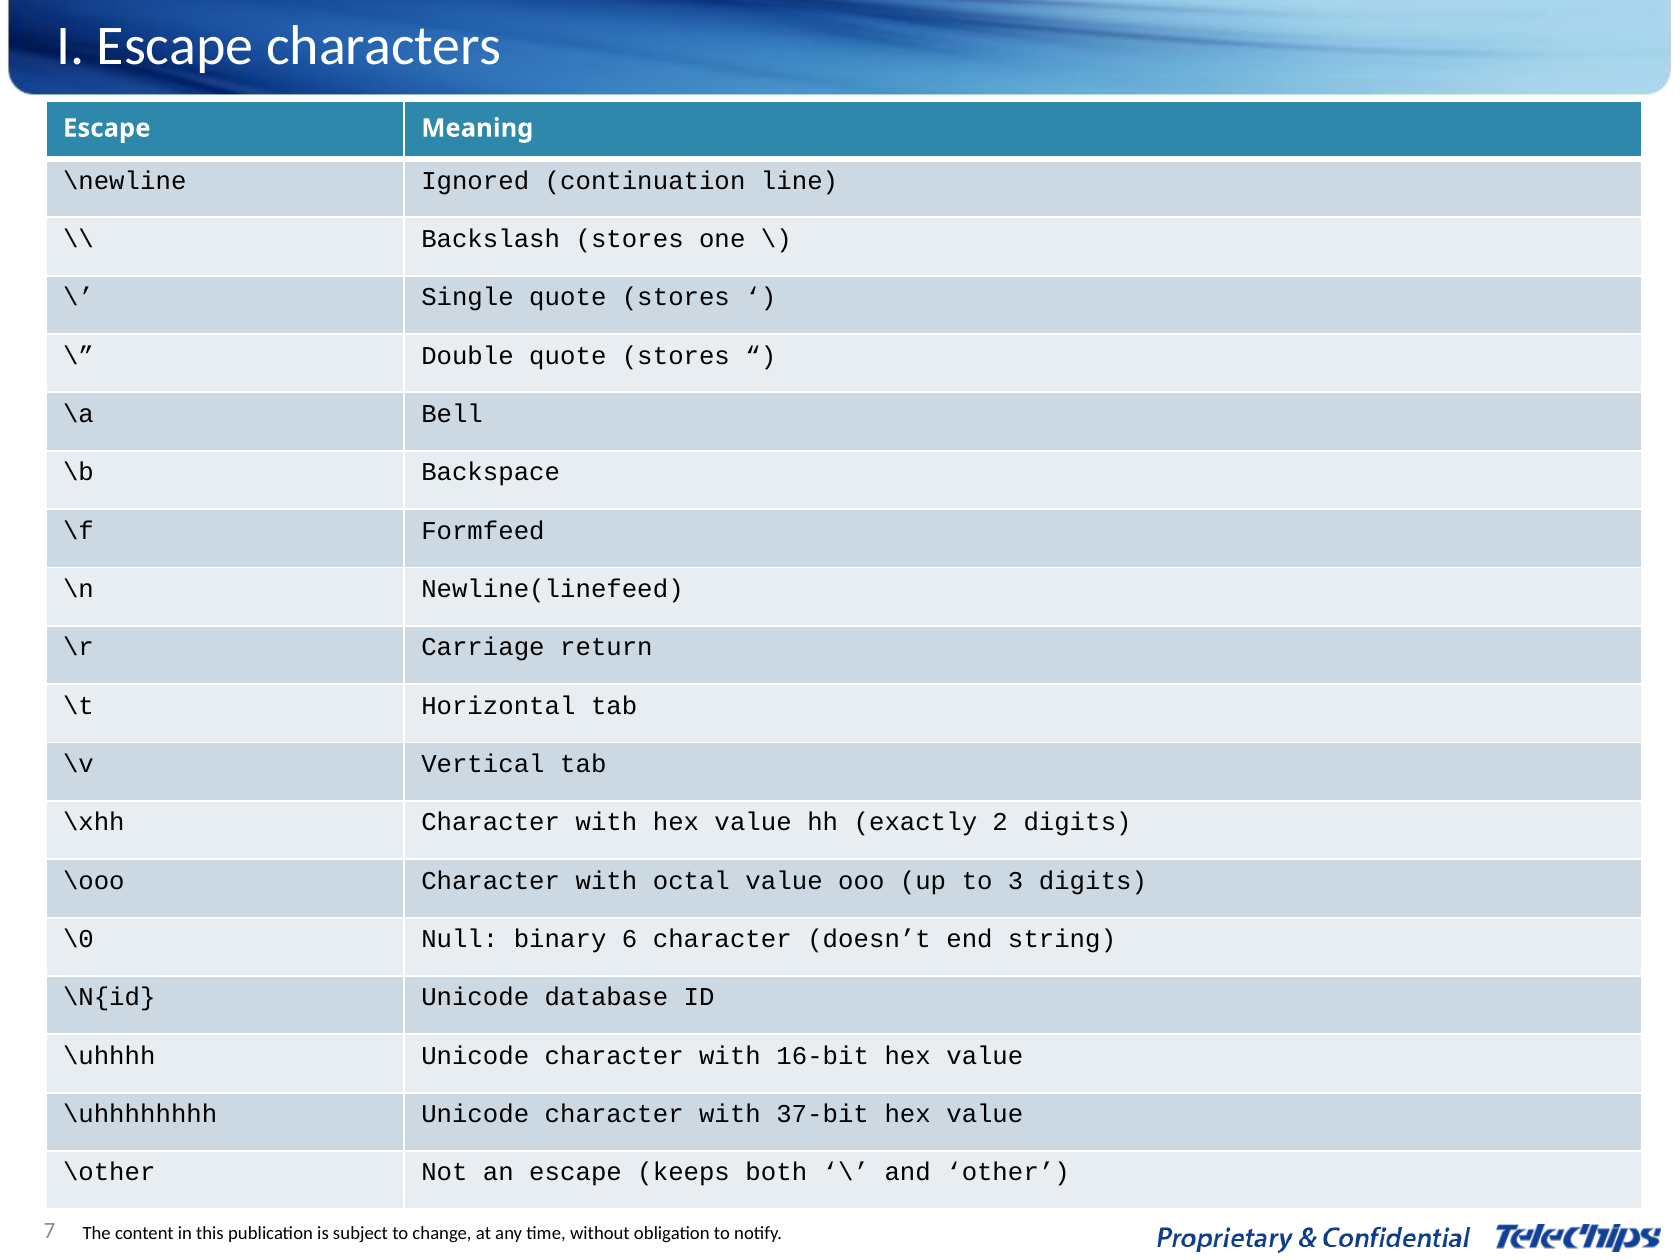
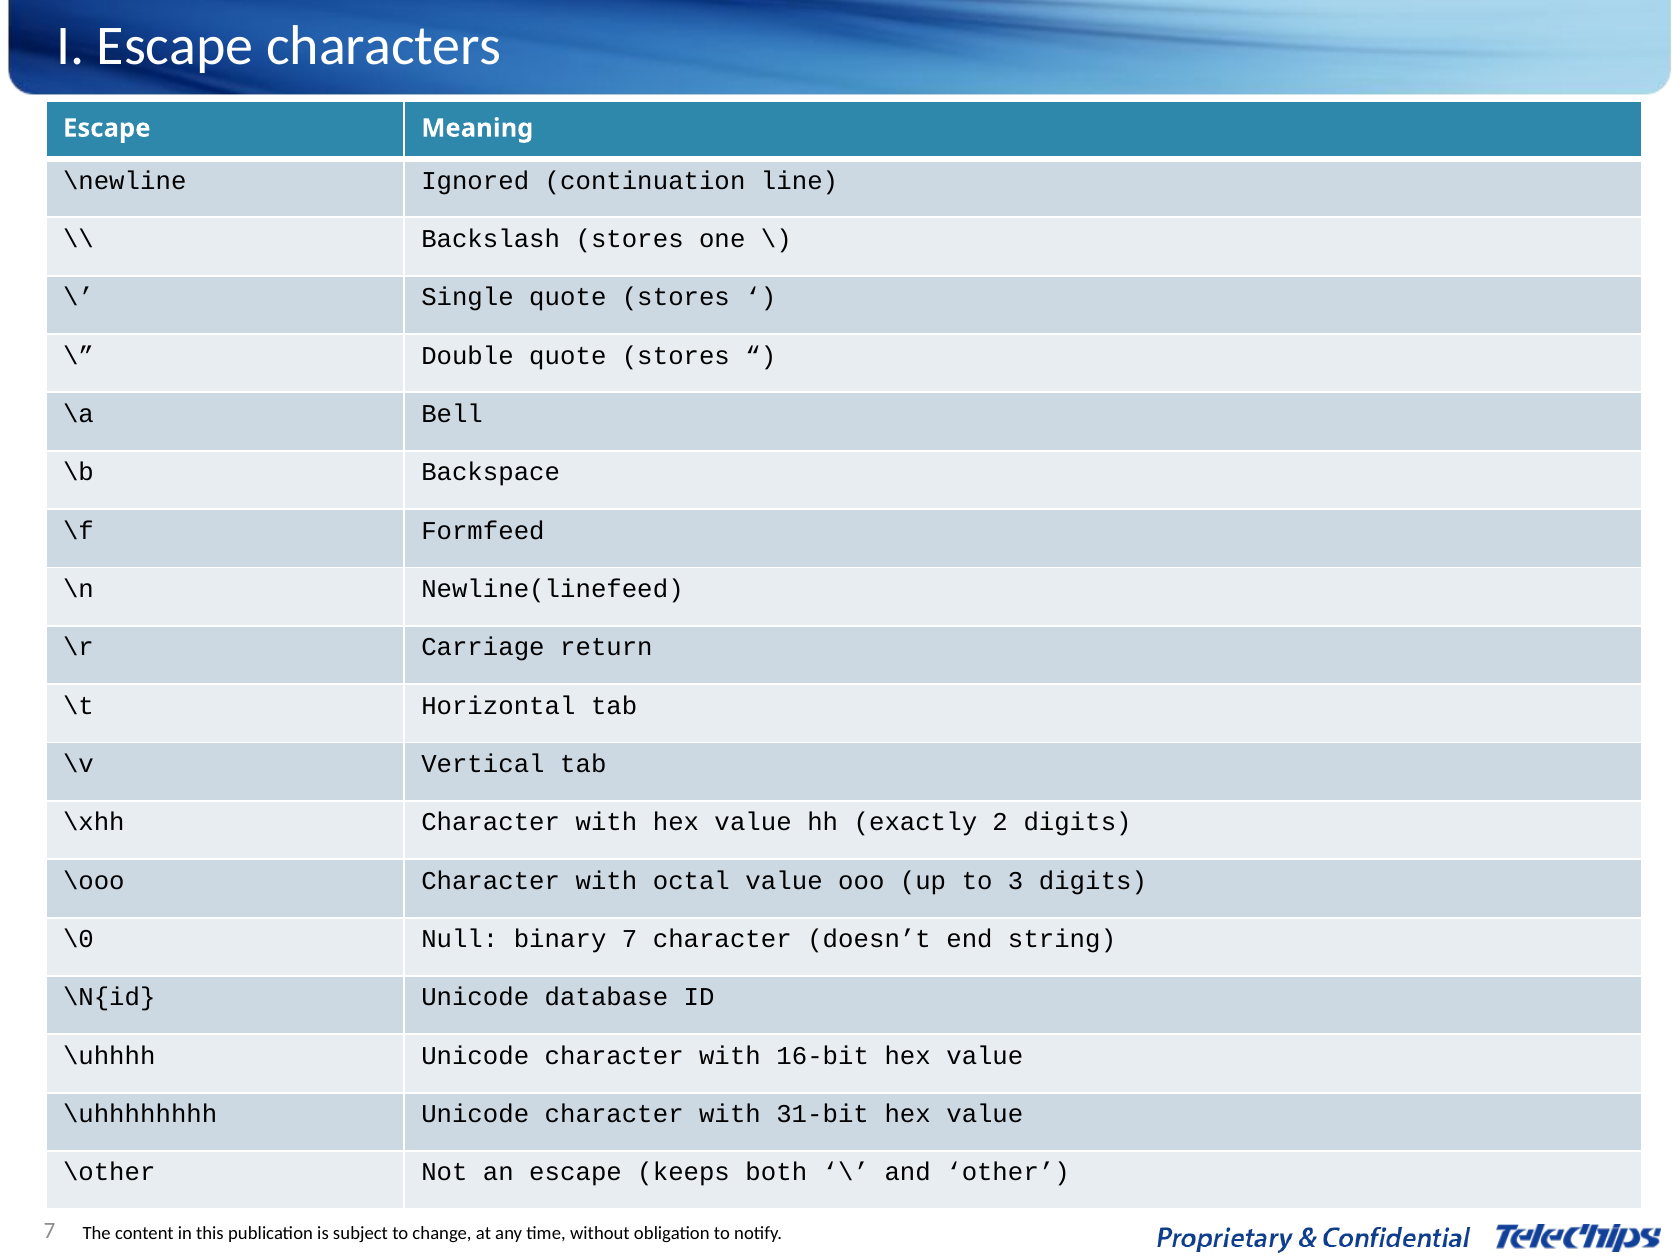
binary 6: 6 -> 7
37-bit: 37-bit -> 31-bit
